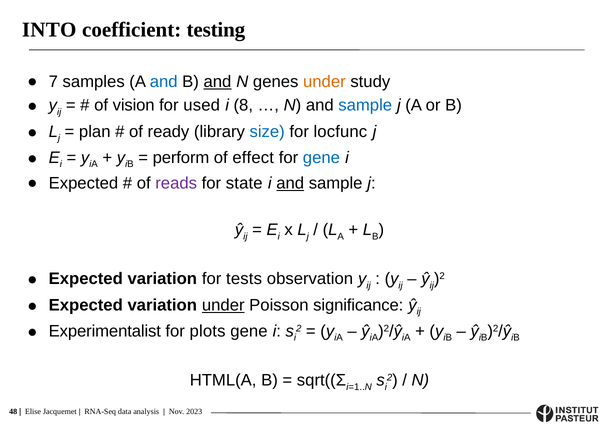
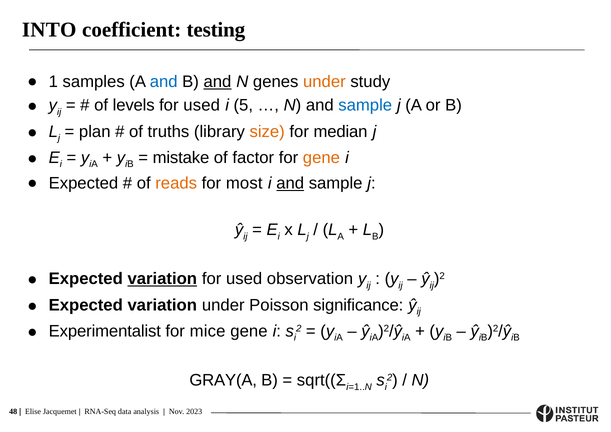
7: 7 -> 1
vision: vision -> levels
8: 8 -> 5
ready: ready -> truths
size colour: blue -> orange
locfunc: locfunc -> median
perform: perform -> mistake
effect: effect -> factor
gene at (321, 158) colour: blue -> orange
reads colour: purple -> orange
state: state -> most
variation at (162, 279) underline: none -> present
tests at (244, 279): tests -> used
under at (223, 305) underline: present -> none
plots: plots -> mice
HTML(A: HTML(A -> GRAY(A
